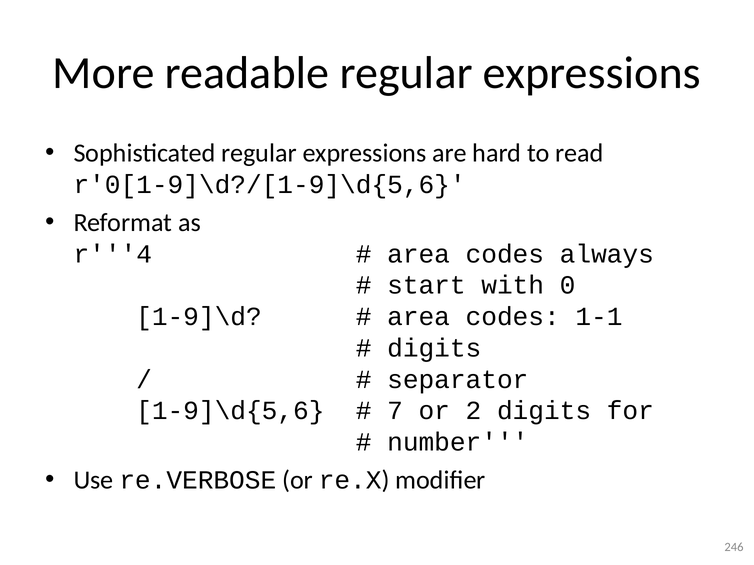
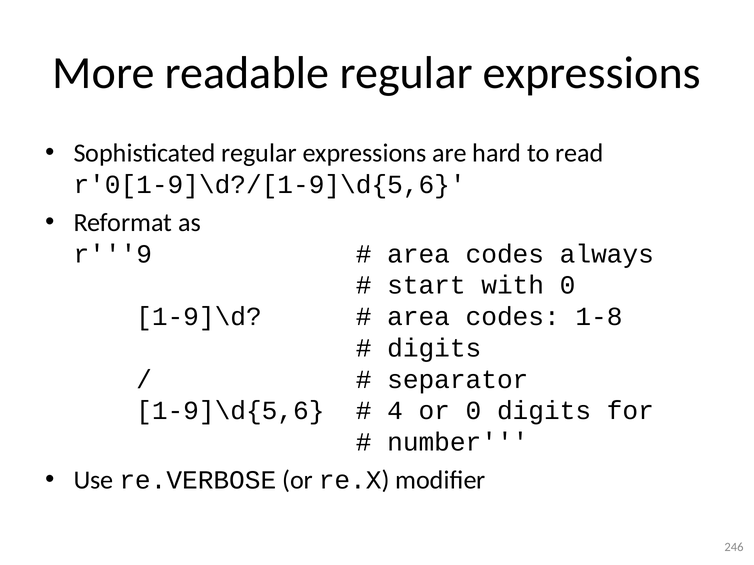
r'''4: r'''4 -> r'''9
1-1: 1-1 -> 1-8
7: 7 -> 4
or 2: 2 -> 0
